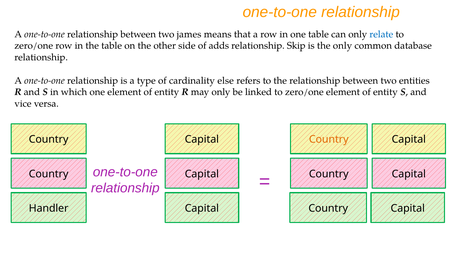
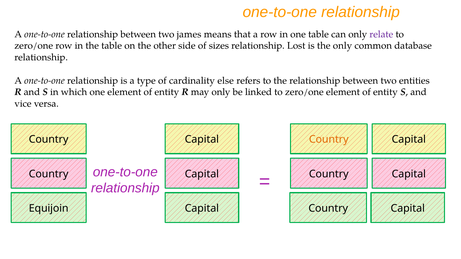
relate colour: blue -> purple
adds: adds -> sizes
Skip: Skip -> Lost
Handler: Handler -> Equijoin
